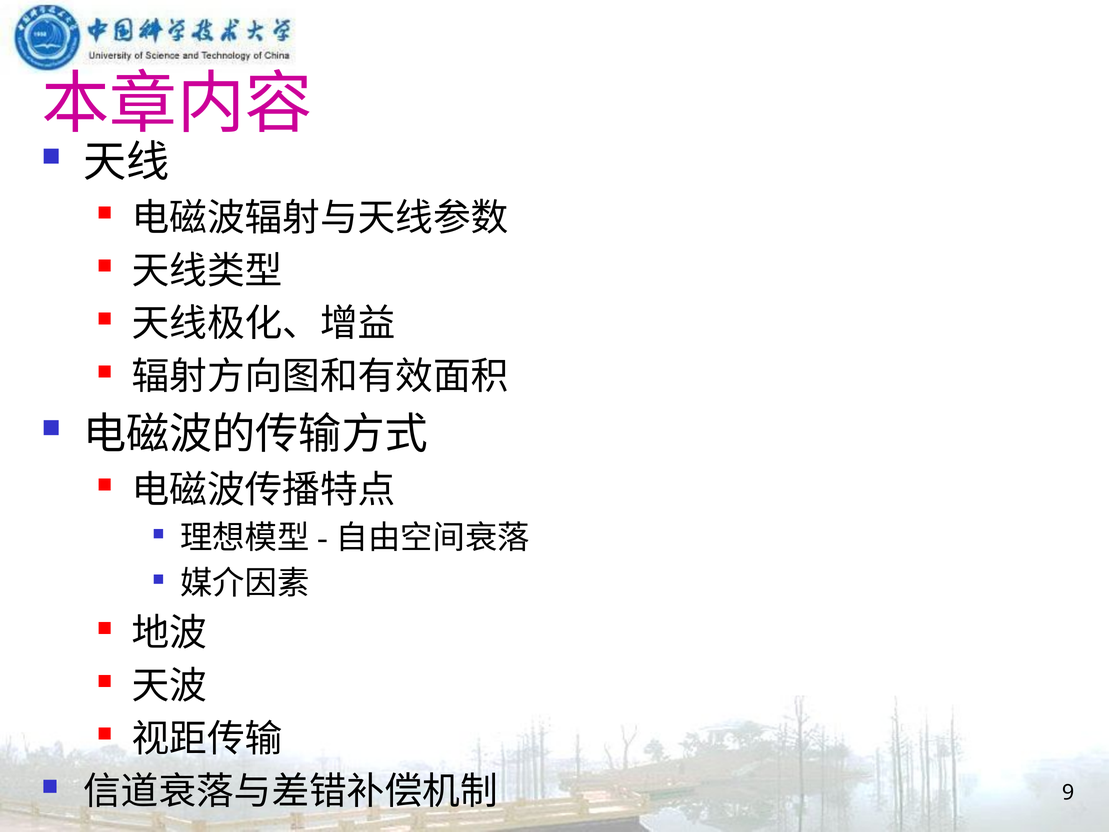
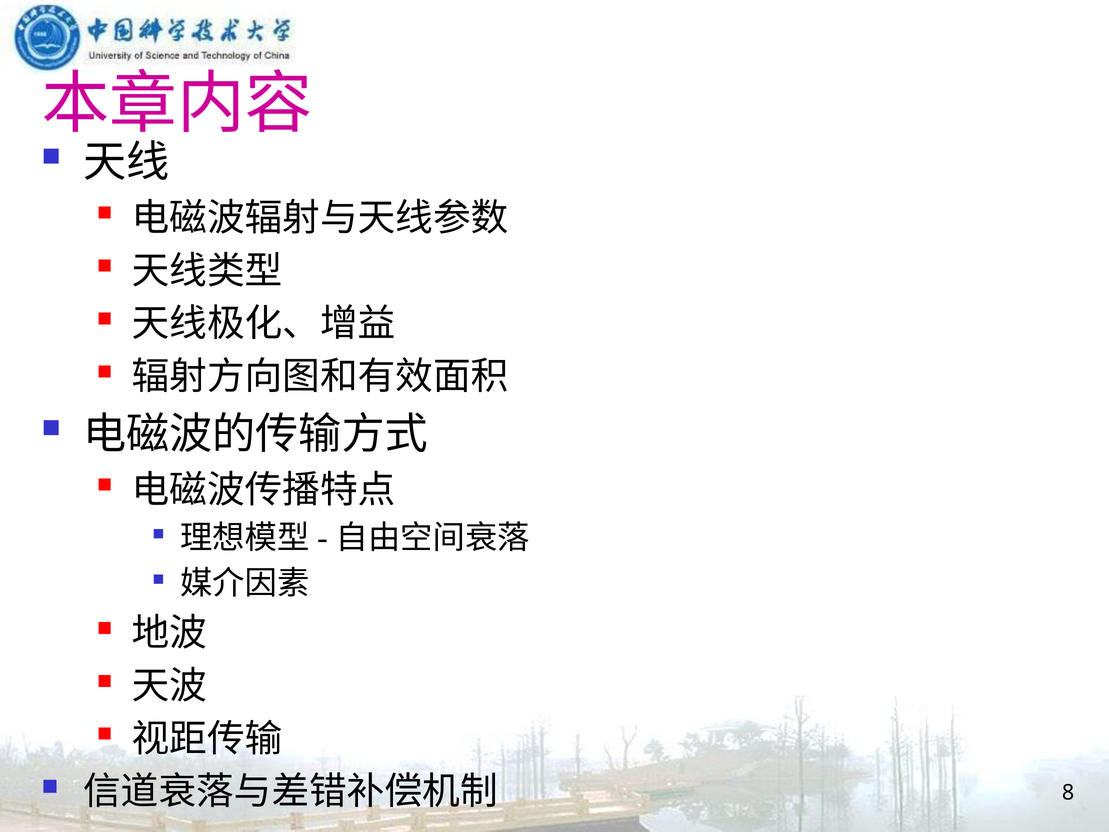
9: 9 -> 8
